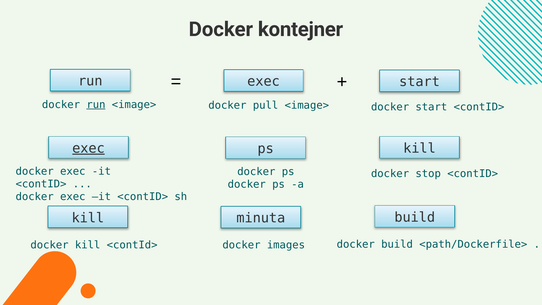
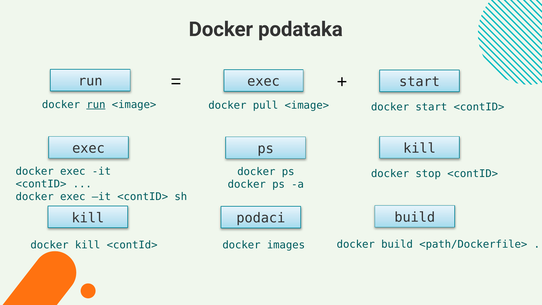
kontejner: kontejner -> podataka
exec at (88, 148) underline: present -> none
minuta: minuta -> podaci
